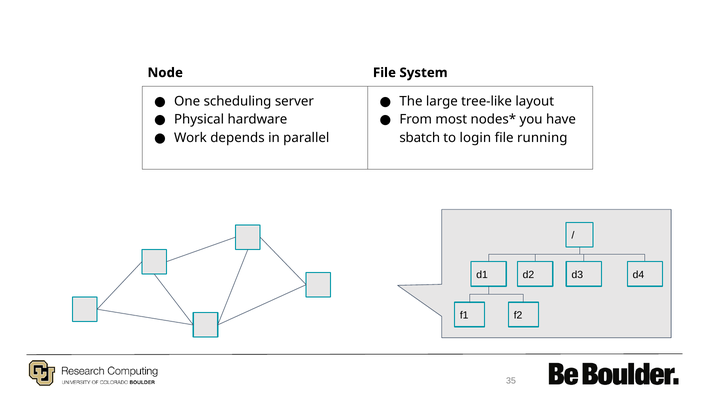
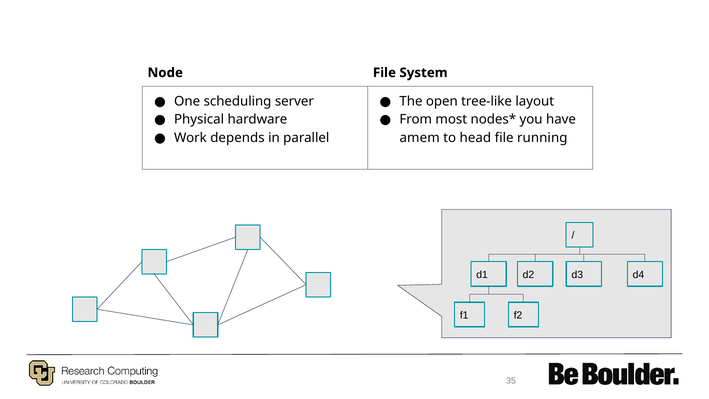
large: large -> open
sbatch: sbatch -> amem
login: login -> head
